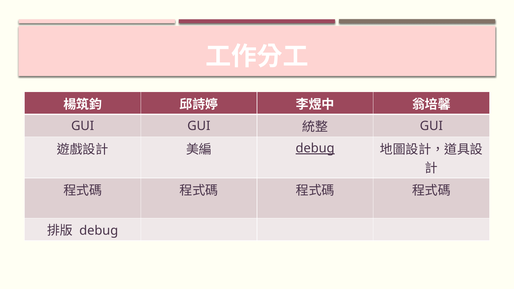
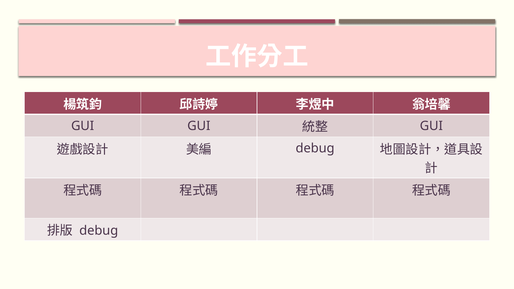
debug at (315, 148) underline: present -> none
